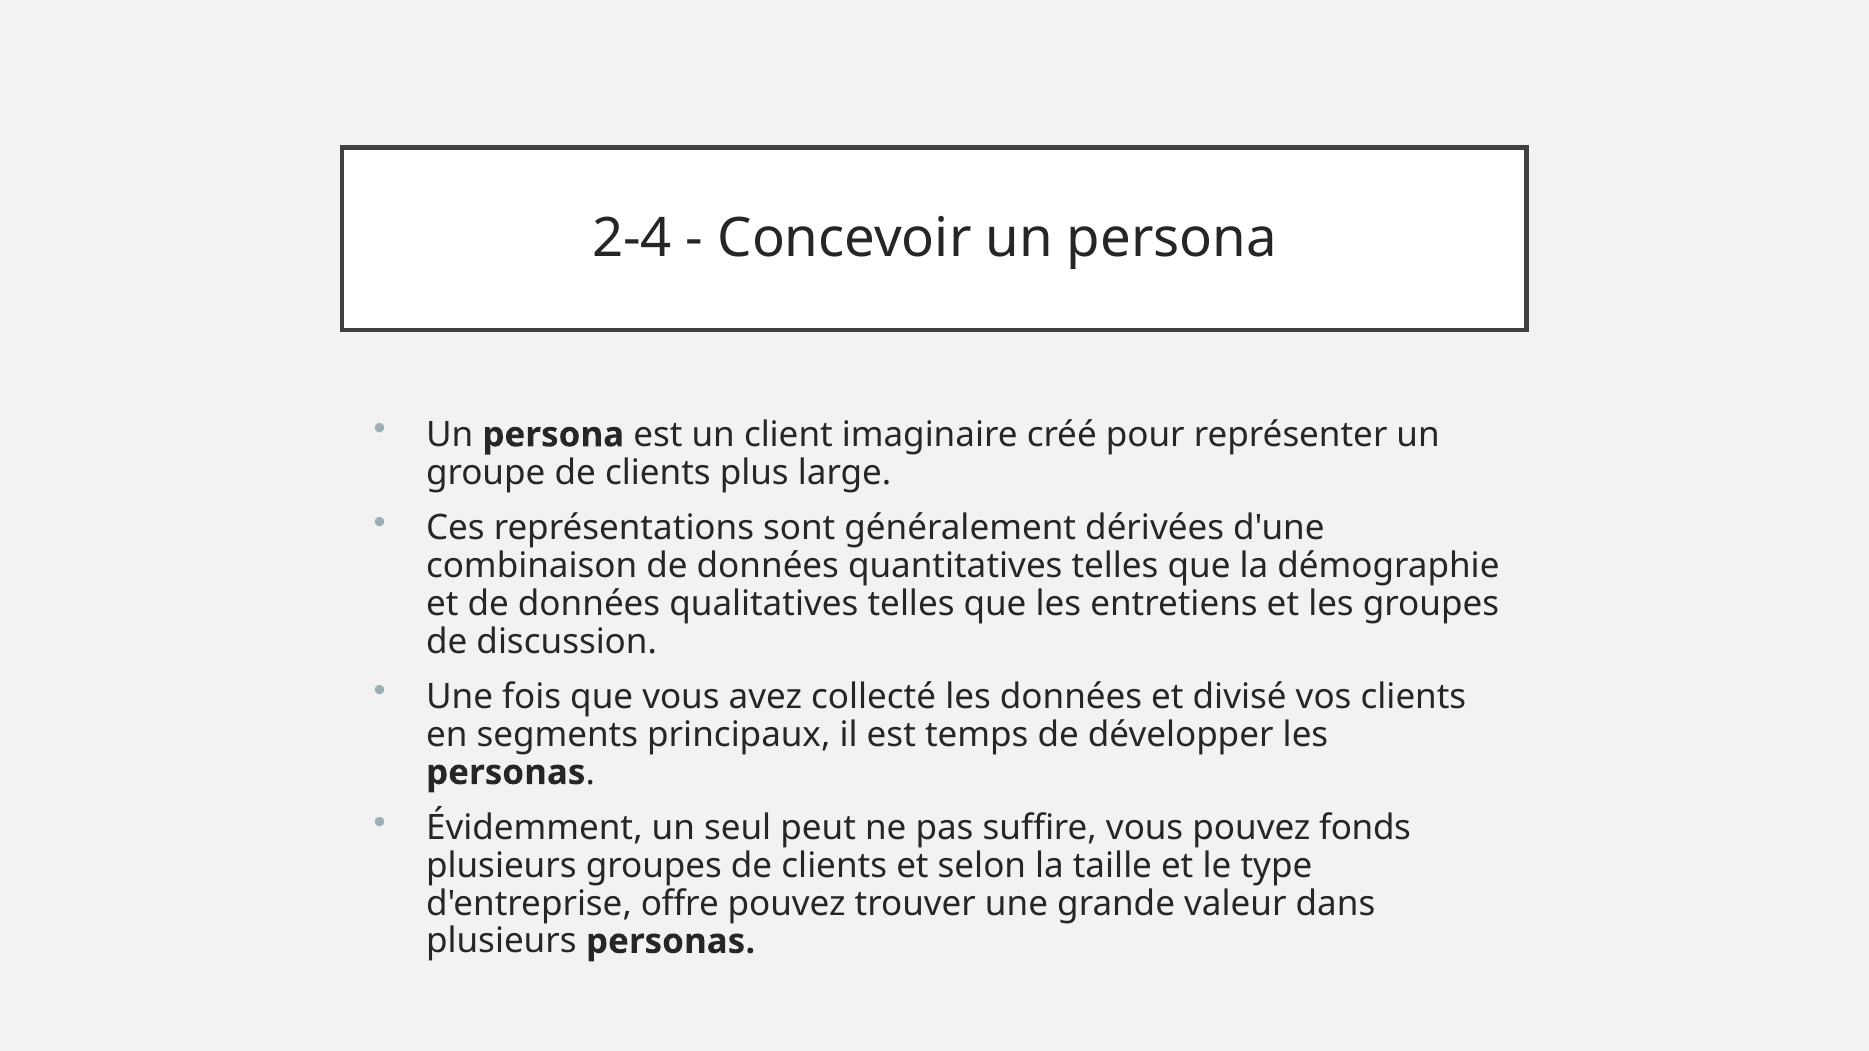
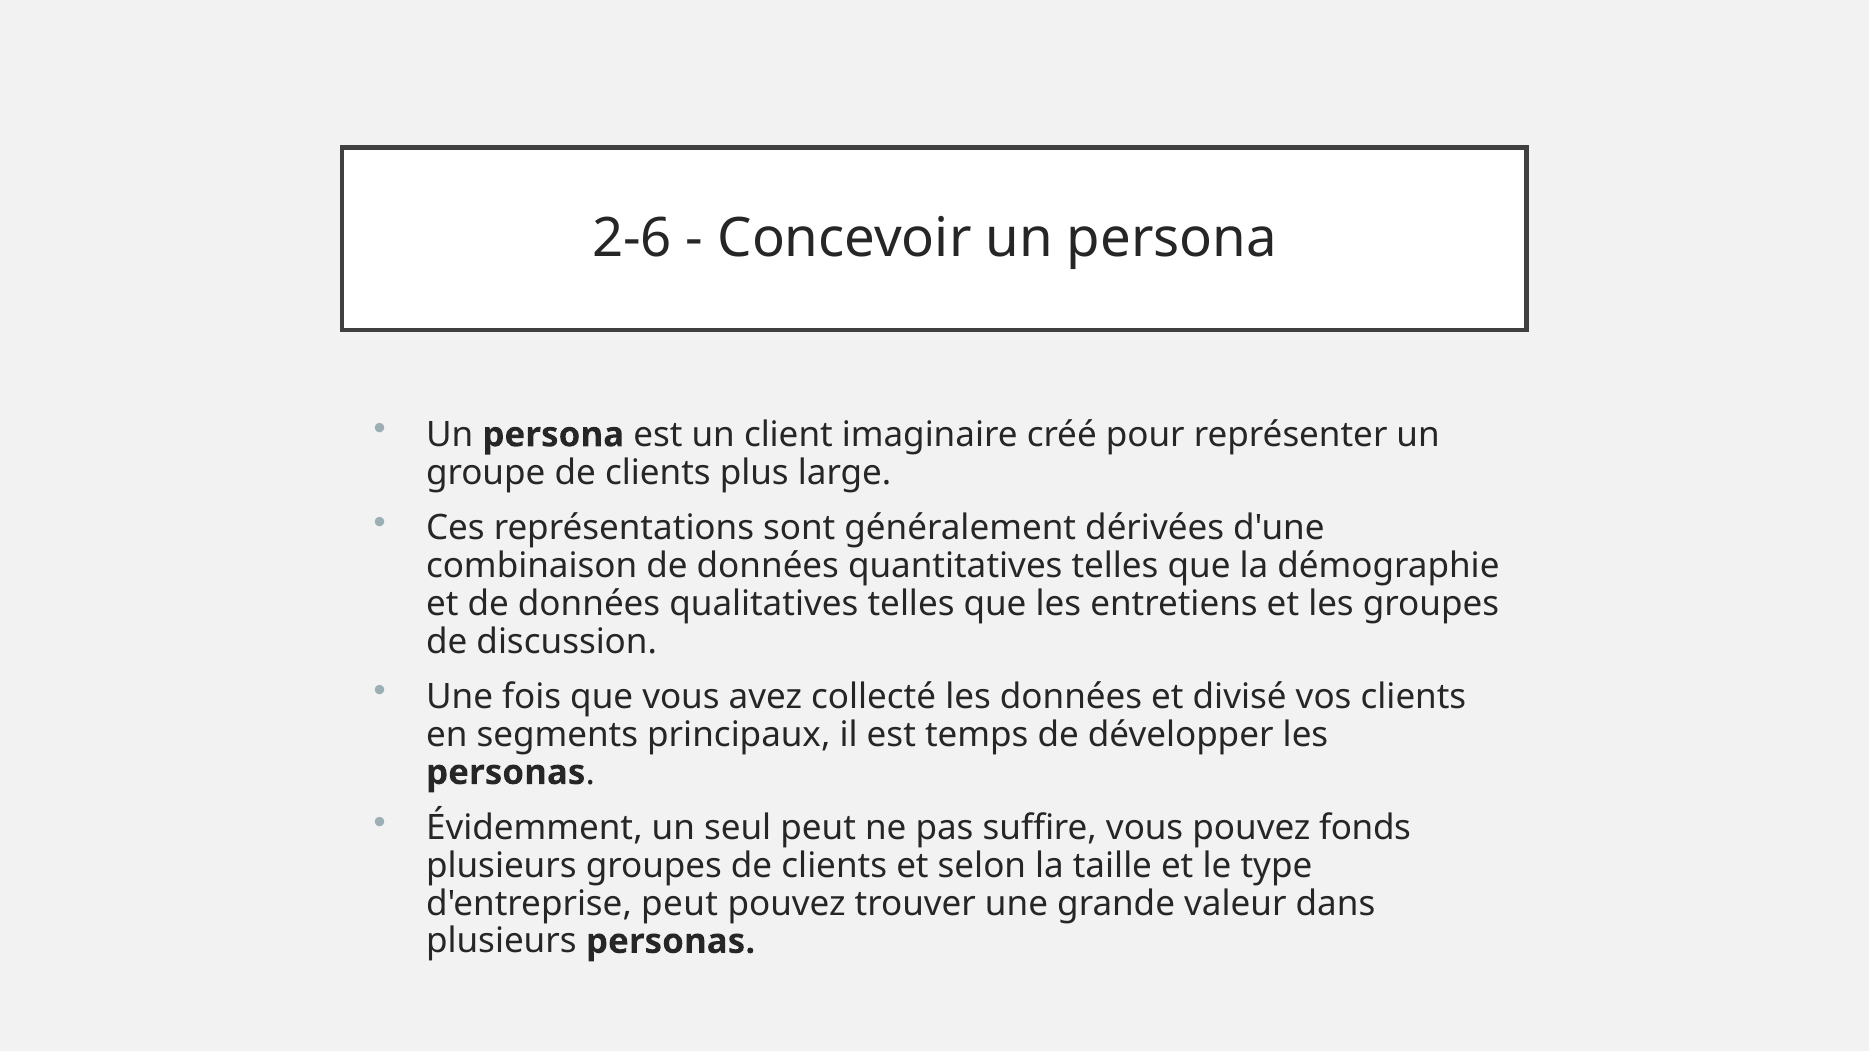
2-4: 2-4 -> 2-6
d'entreprise offre: offre -> peut
